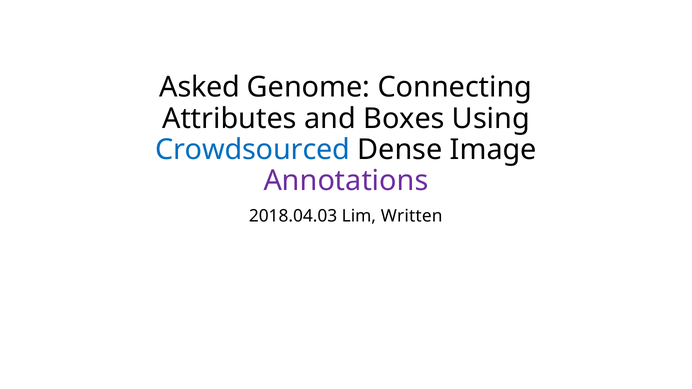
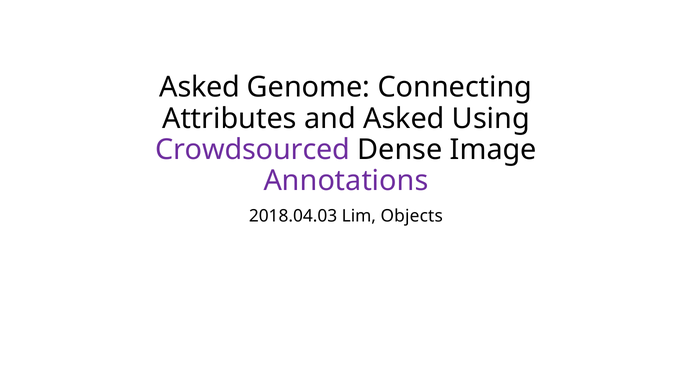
and Boxes: Boxes -> Asked
Crowdsourced colour: blue -> purple
Written: Written -> Objects
